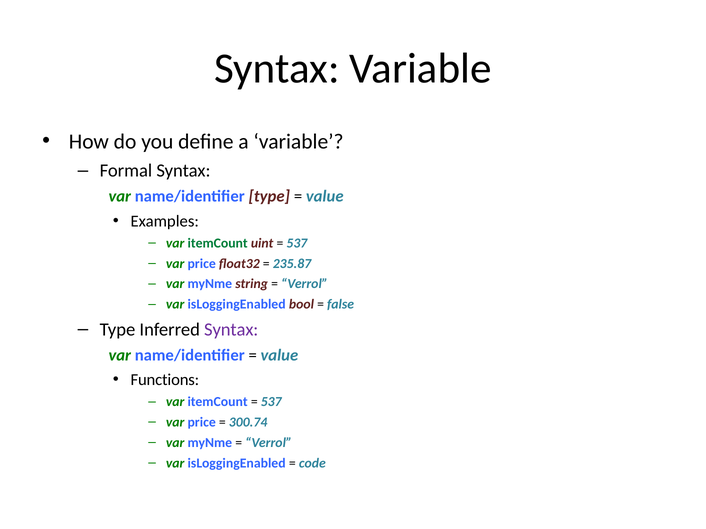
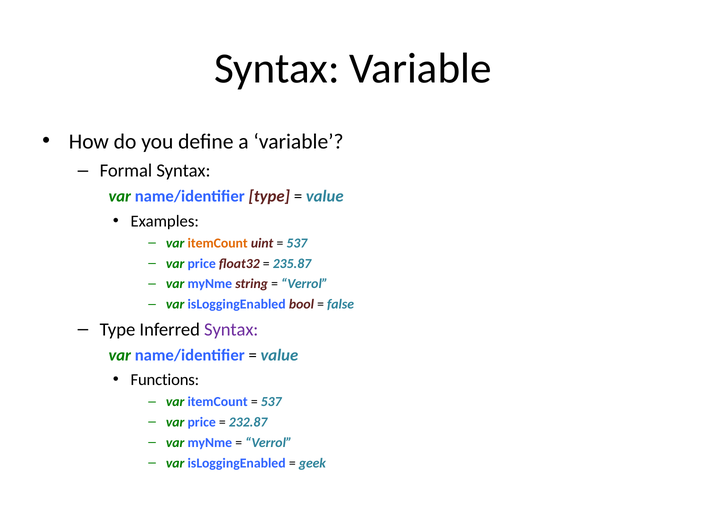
itemCount at (218, 243) colour: green -> orange
300.74: 300.74 -> 232.87
code: code -> geek
